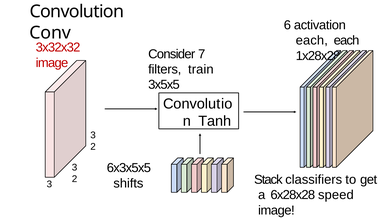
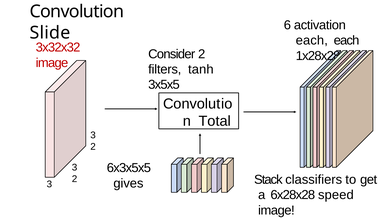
Conv: Conv -> Slide
Consider 7: 7 -> 2
train: train -> tanh
Tanh: Tanh -> Total
shifts: shifts -> gives
